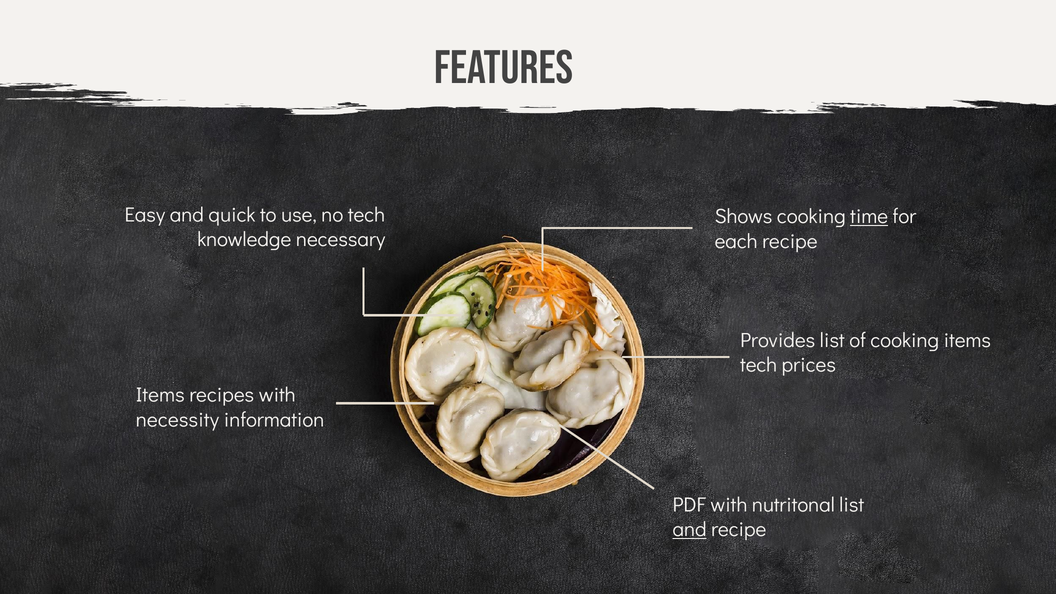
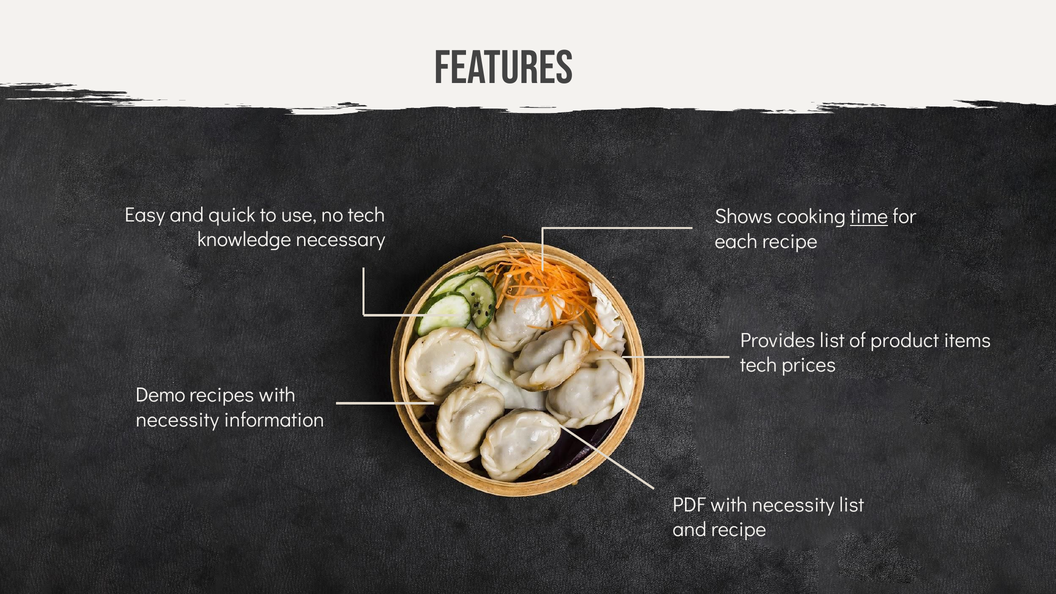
of cooking: cooking -> product
Items at (160, 395): Items -> Demo
PDF with nutritonal: nutritonal -> necessity
and at (690, 530) underline: present -> none
